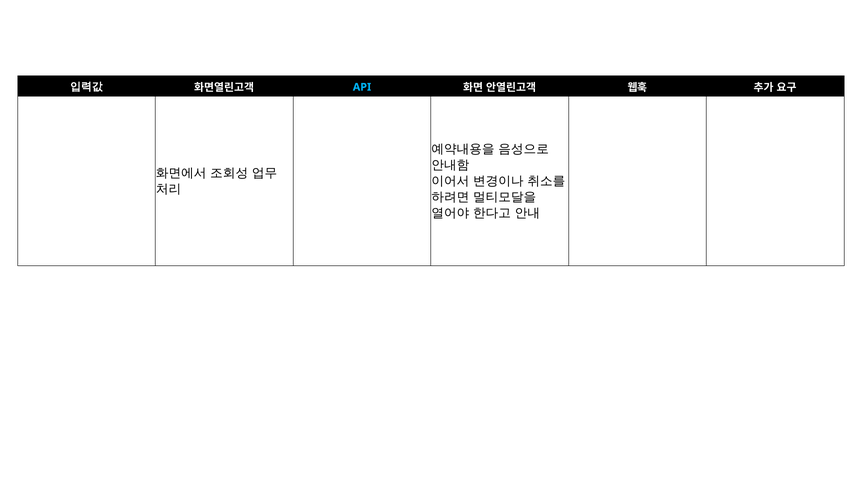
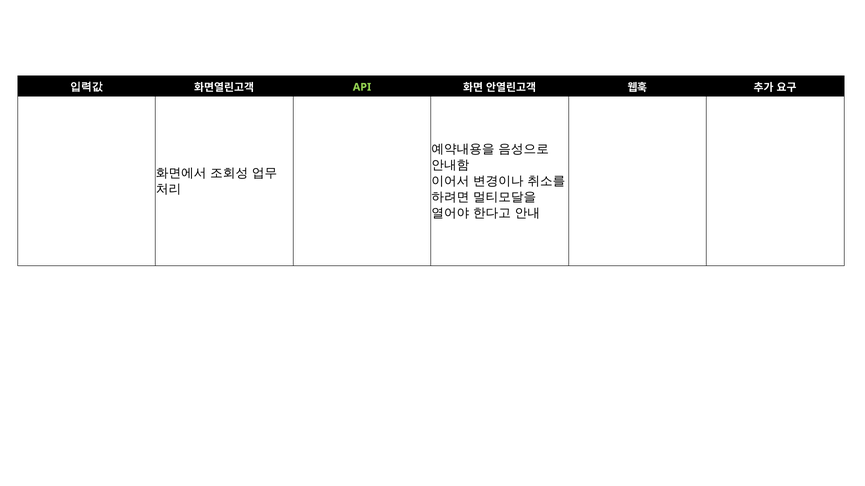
API colour: light blue -> light green
